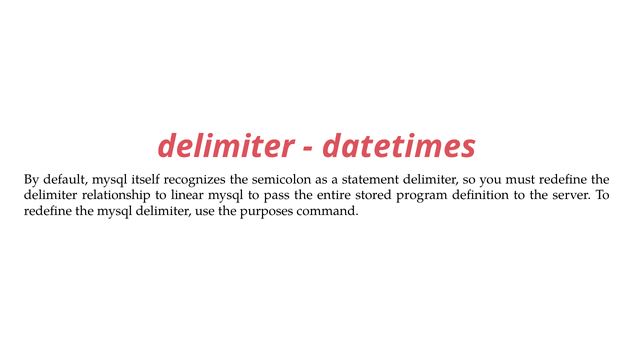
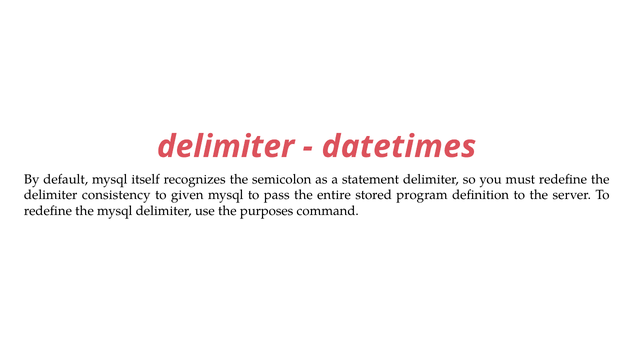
relationship: relationship -> consistency
linear: linear -> given
